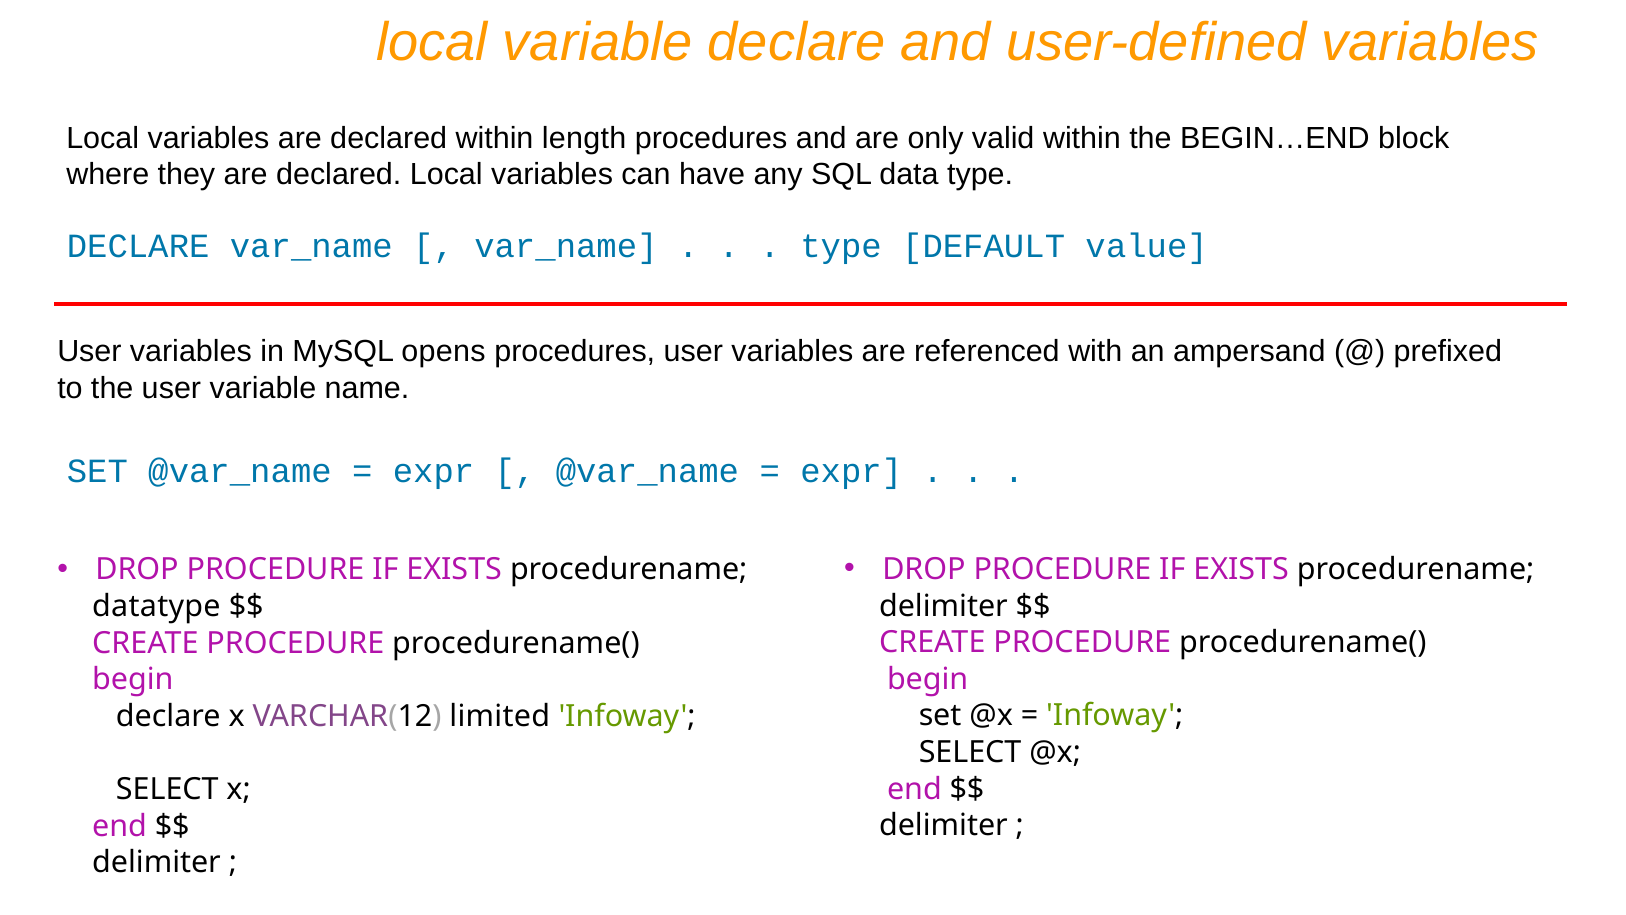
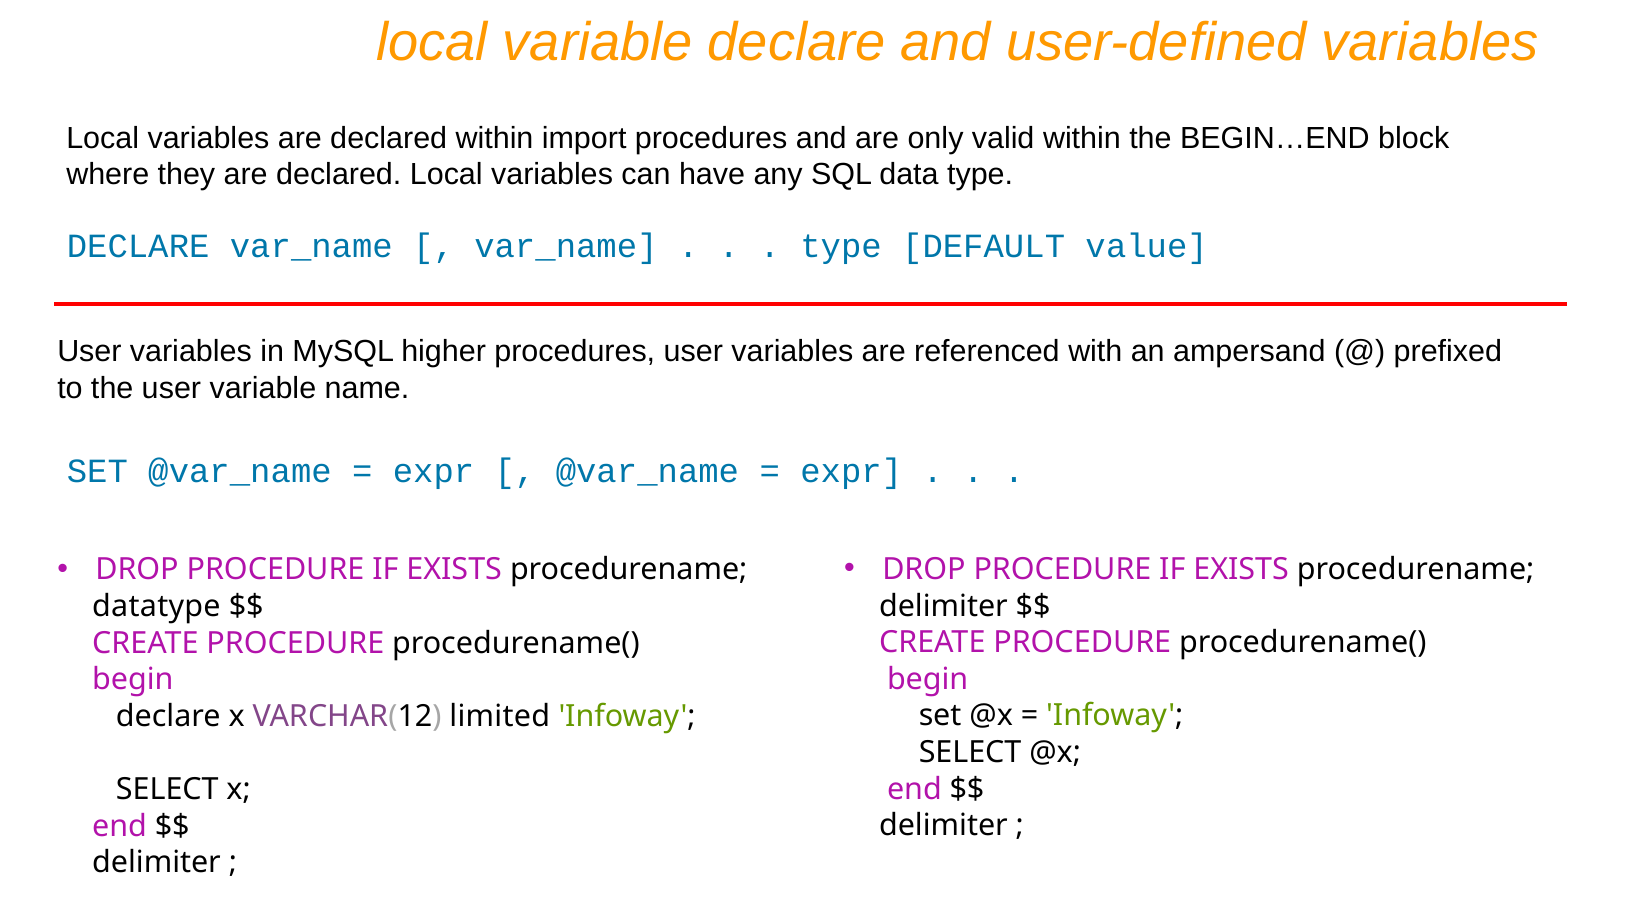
length: length -> import
opens: opens -> higher
